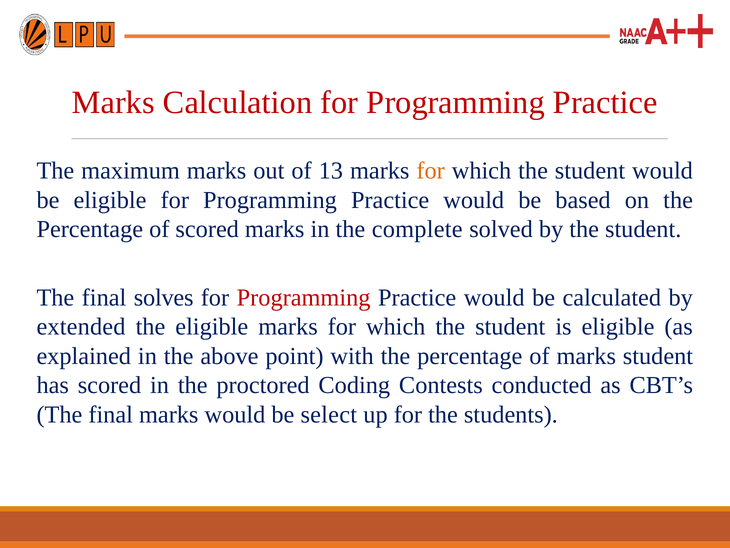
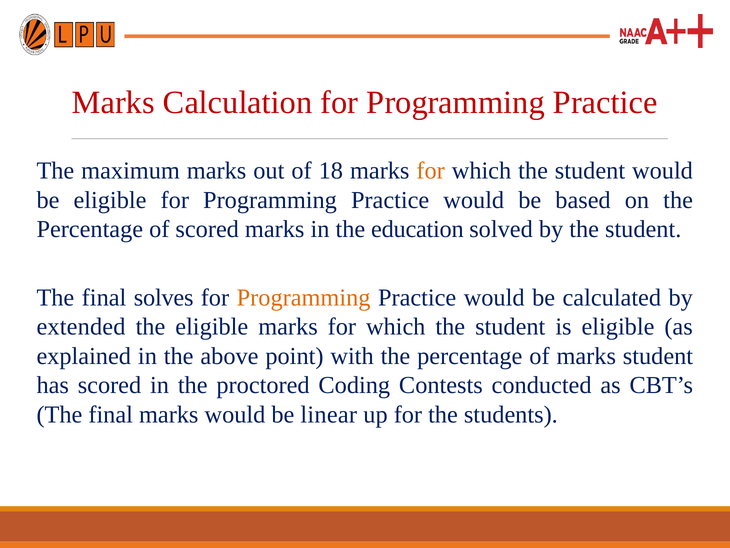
13: 13 -> 18
complete: complete -> education
Programming at (304, 297) colour: red -> orange
select: select -> linear
